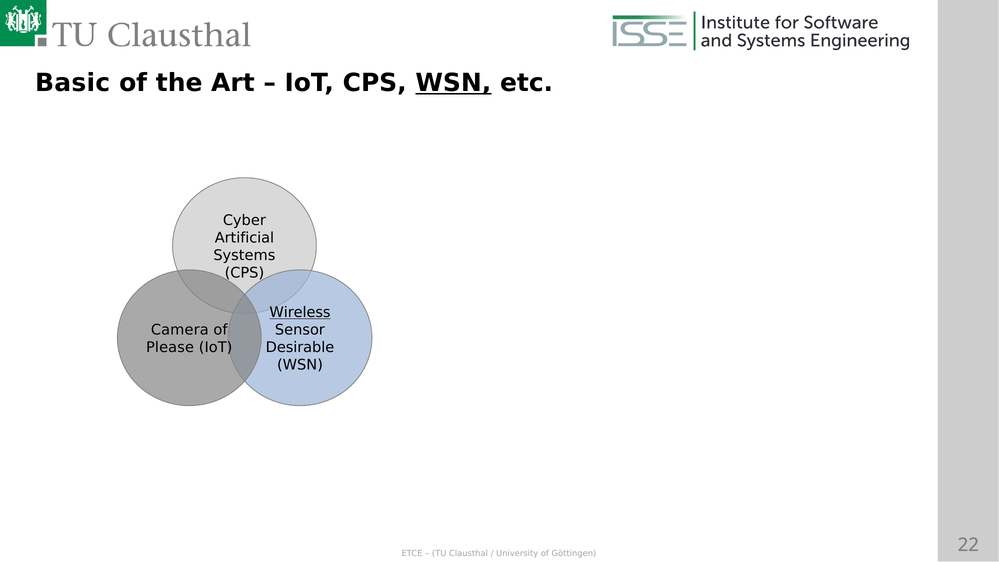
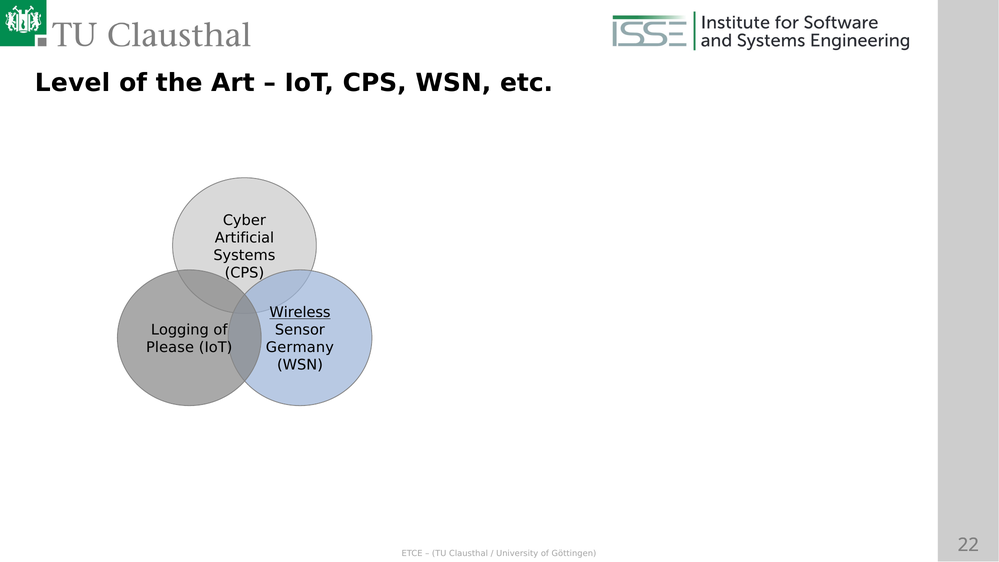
Basic: Basic -> Level
WSN at (453, 83) underline: present -> none
Camera: Camera -> Logging
Desirable: Desirable -> Germany
